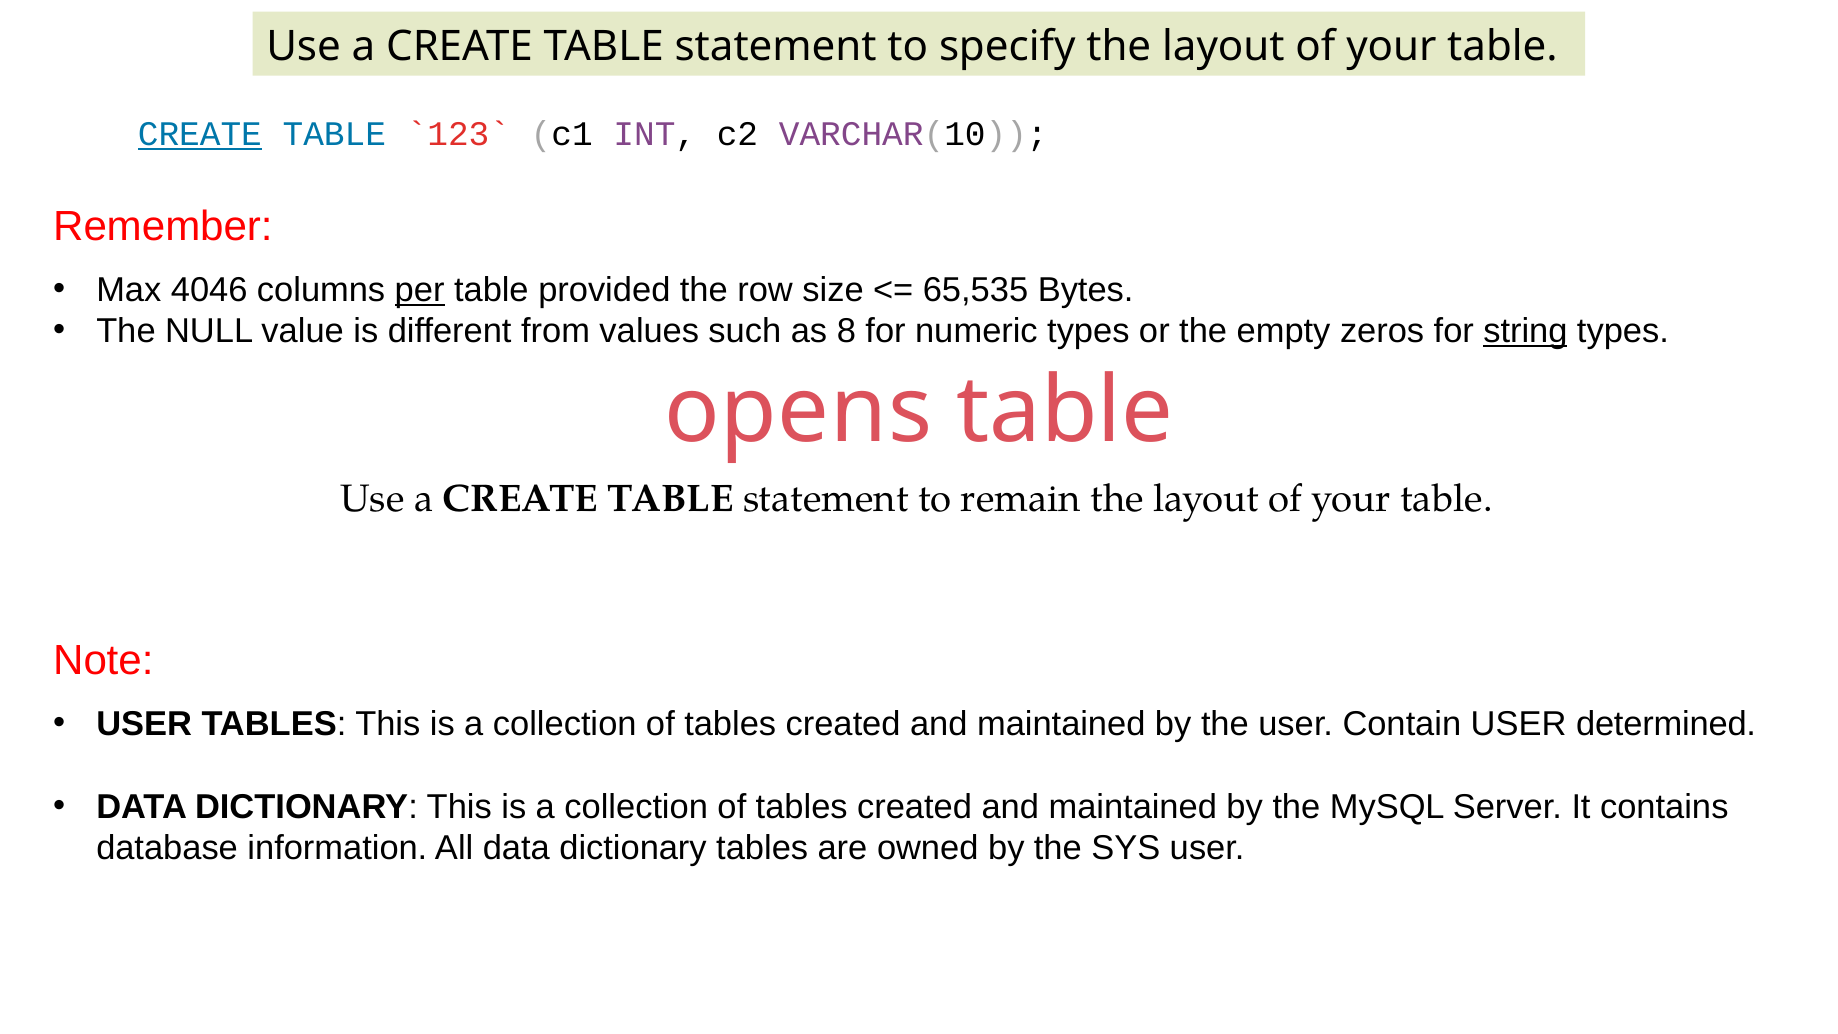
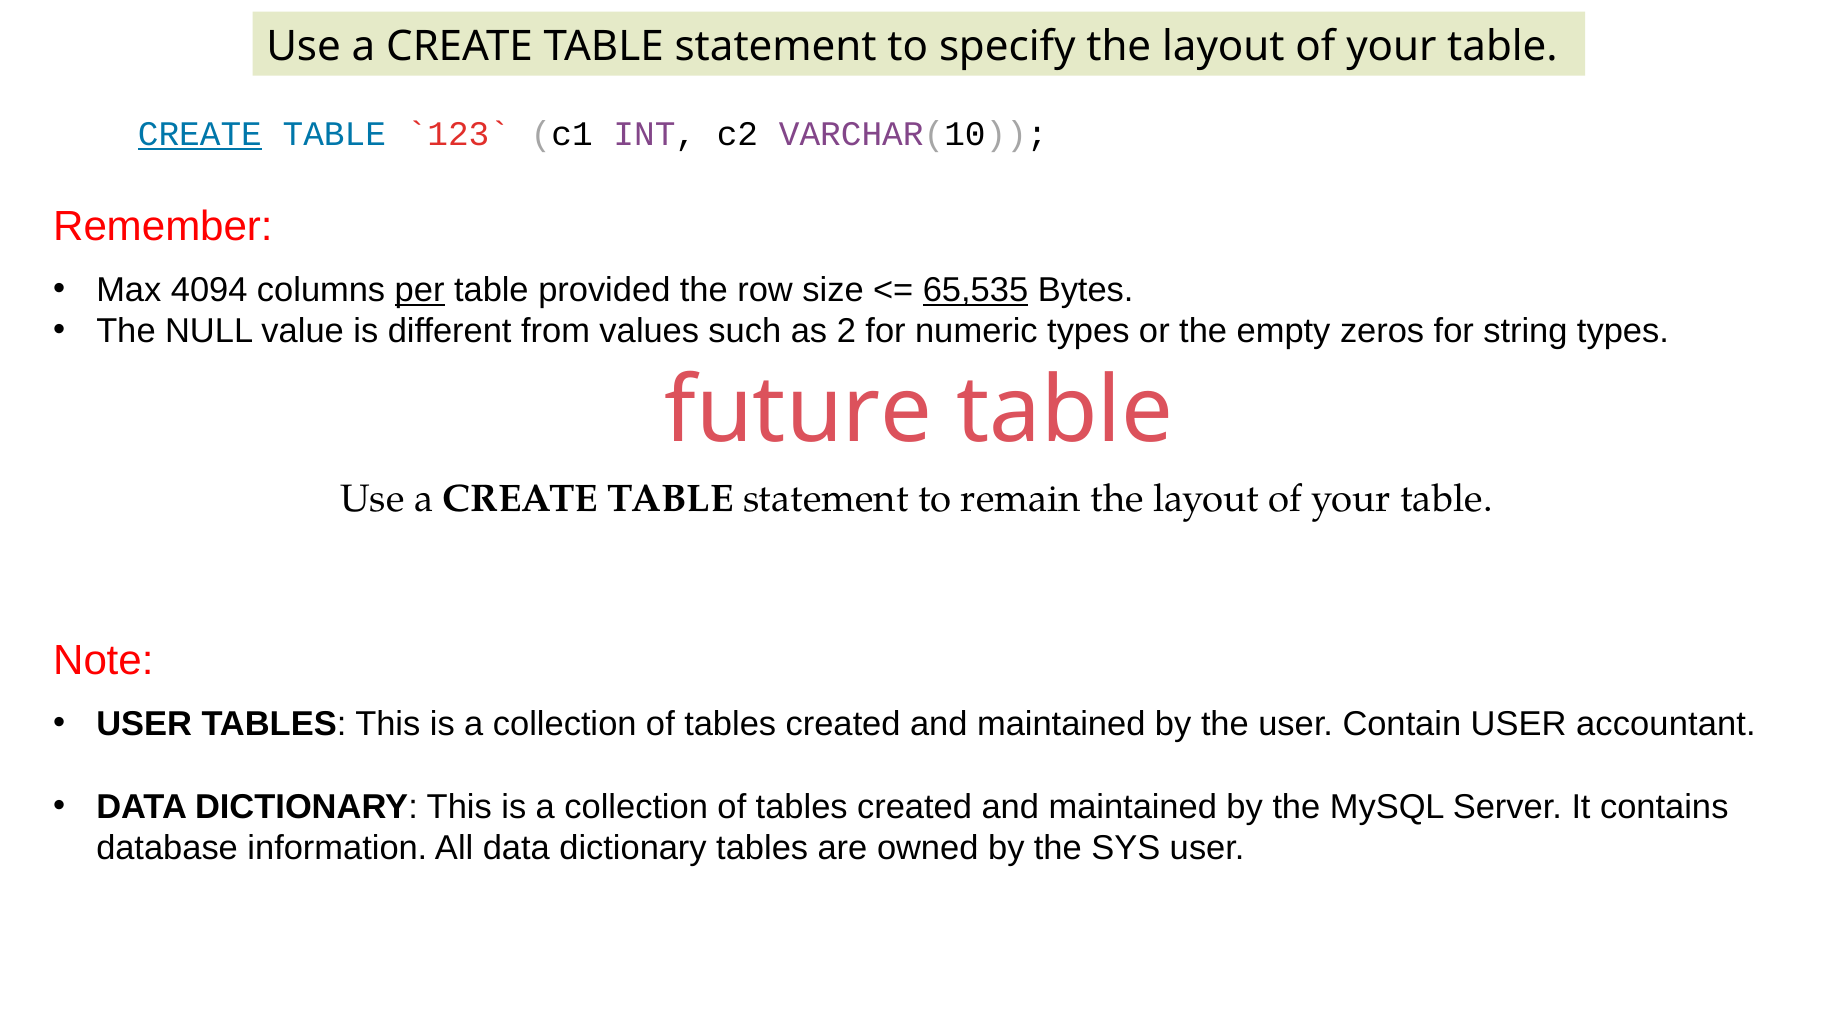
4046: 4046 -> 4094
65,535 underline: none -> present
8: 8 -> 2
string underline: present -> none
opens: opens -> future
determined: determined -> accountant
